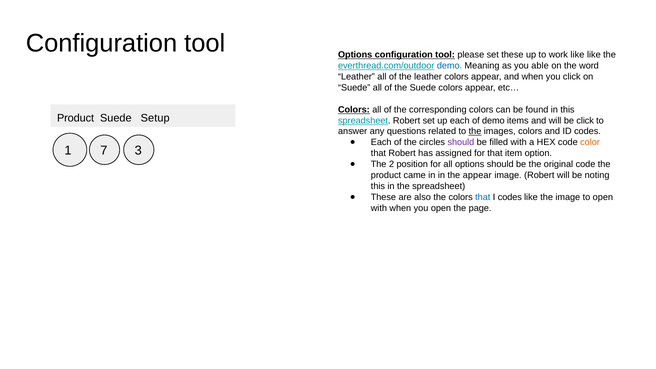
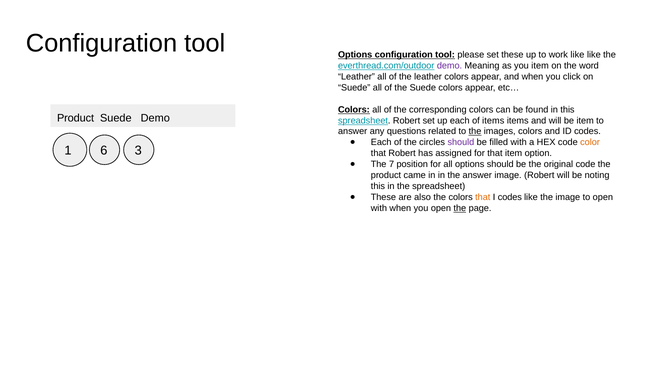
demo at (450, 66) colour: blue -> purple
you able: able -> item
Suede Setup: Setup -> Demo
of demo: demo -> items
be click: click -> item
7: 7 -> 6
2: 2 -> 7
the appear: appear -> answer
that at (483, 197) colour: blue -> orange
the at (460, 208) underline: none -> present
